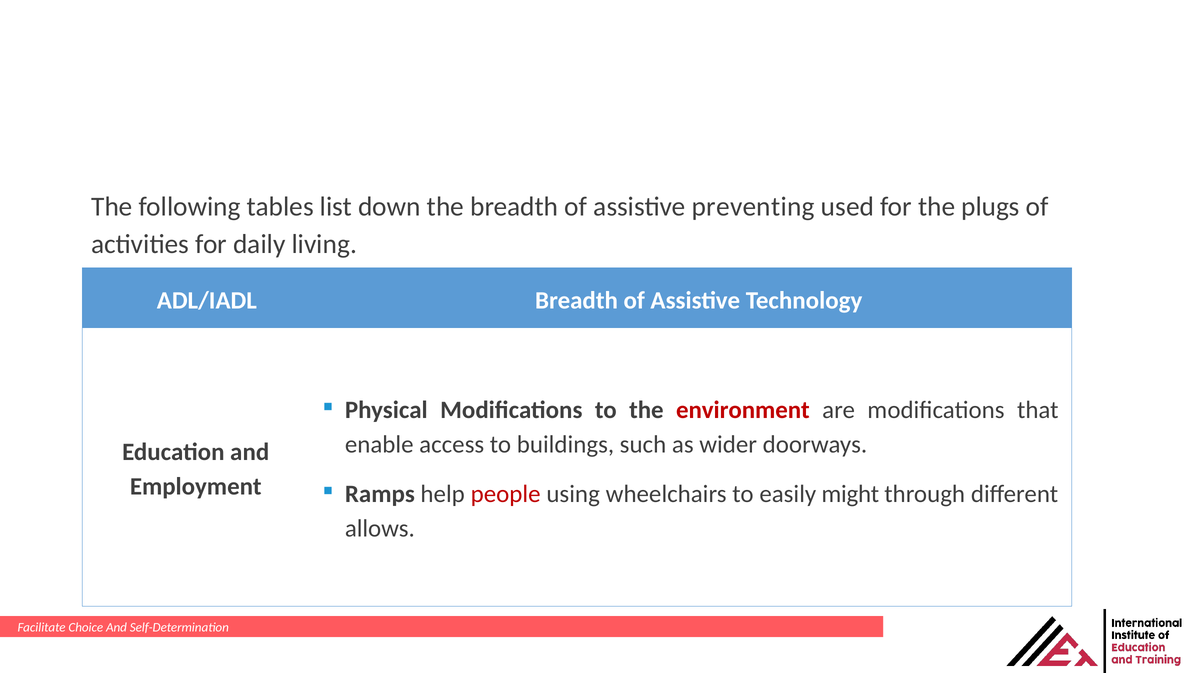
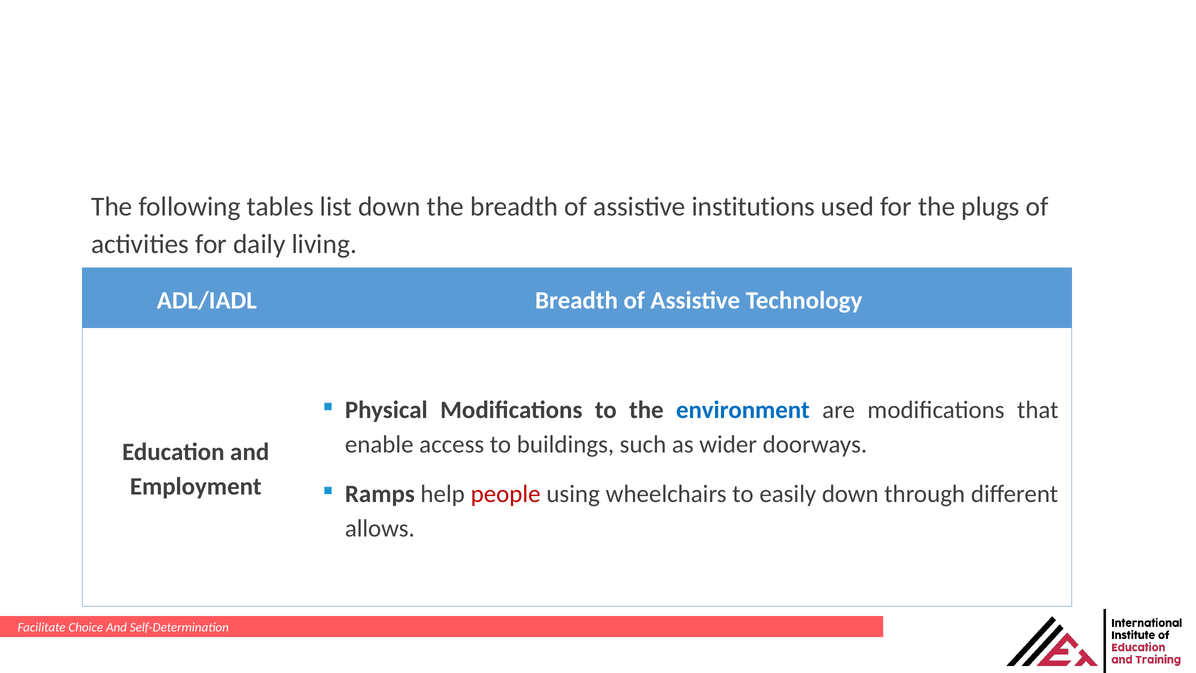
preventing: preventing -> institutions
environment colour: red -> blue
easily might: might -> down
